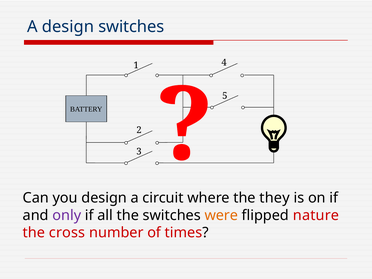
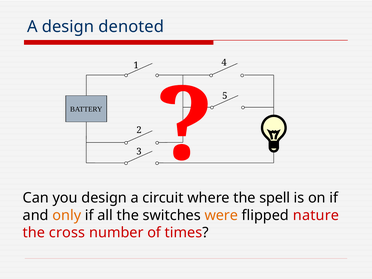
design switches: switches -> denoted
they: they -> spell
only colour: purple -> orange
